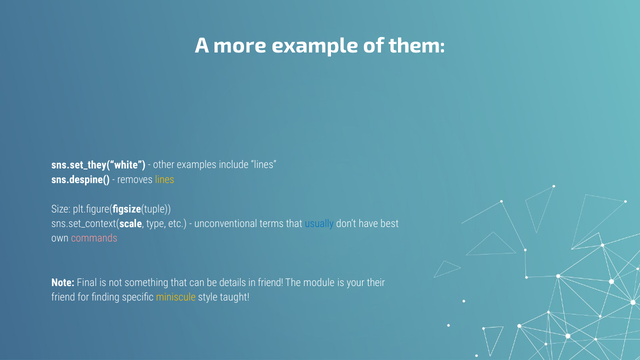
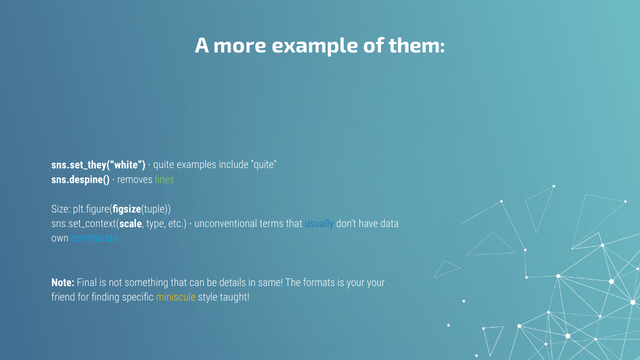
other at (164, 165): other -> quite
include lines: lines -> quite
lines at (165, 180) colour: yellow -> light green
best: best -> data
commands colour: pink -> light blue
in friend: friend -> same
module: module -> formats
your their: their -> your
